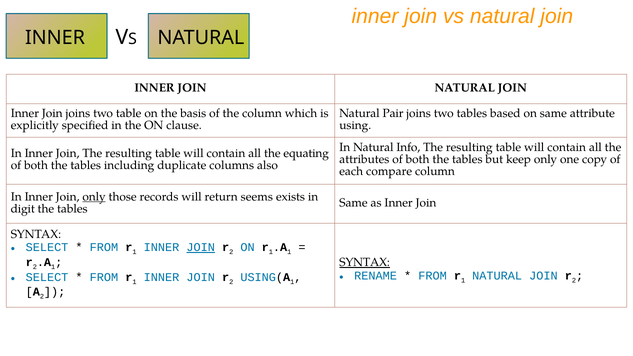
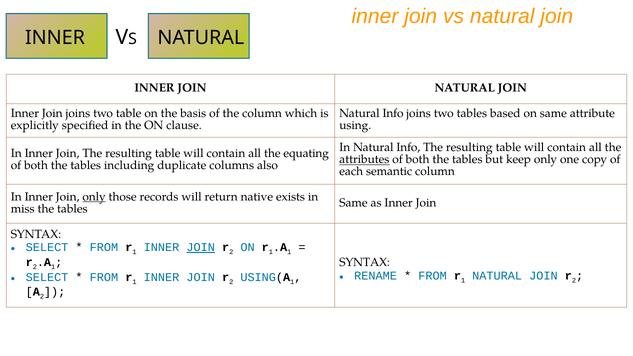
Pair at (393, 113): Pair -> Info
attributes underline: none -> present
compare: compare -> semantic
seems: seems -> native
digit: digit -> miss
SYNTAX at (365, 263) underline: present -> none
